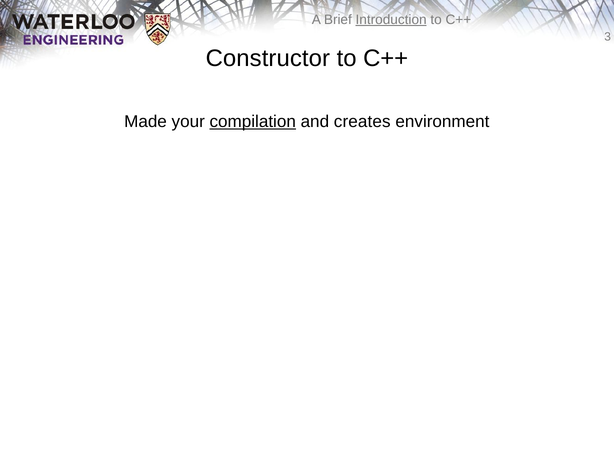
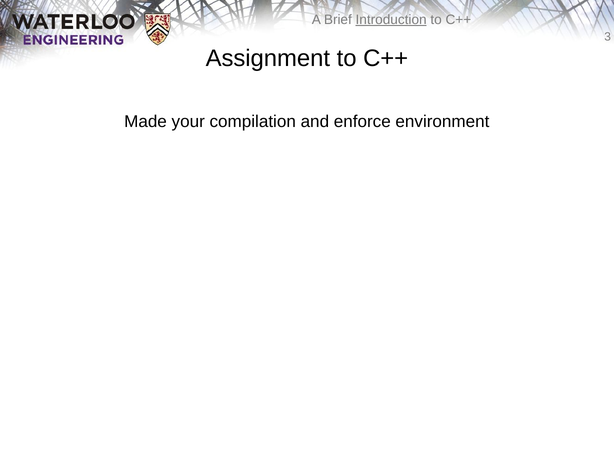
Constructor: Constructor -> Assignment
compilation underline: present -> none
creates: creates -> enforce
